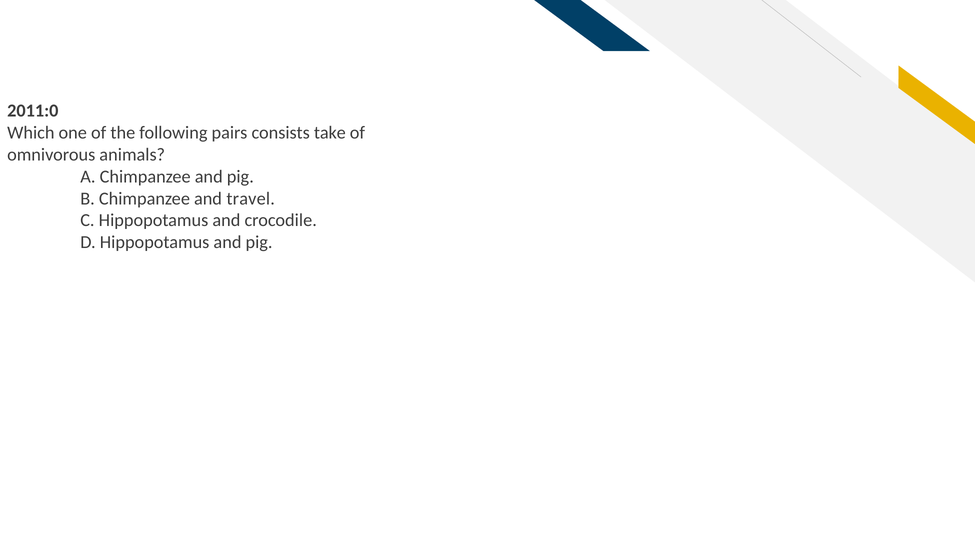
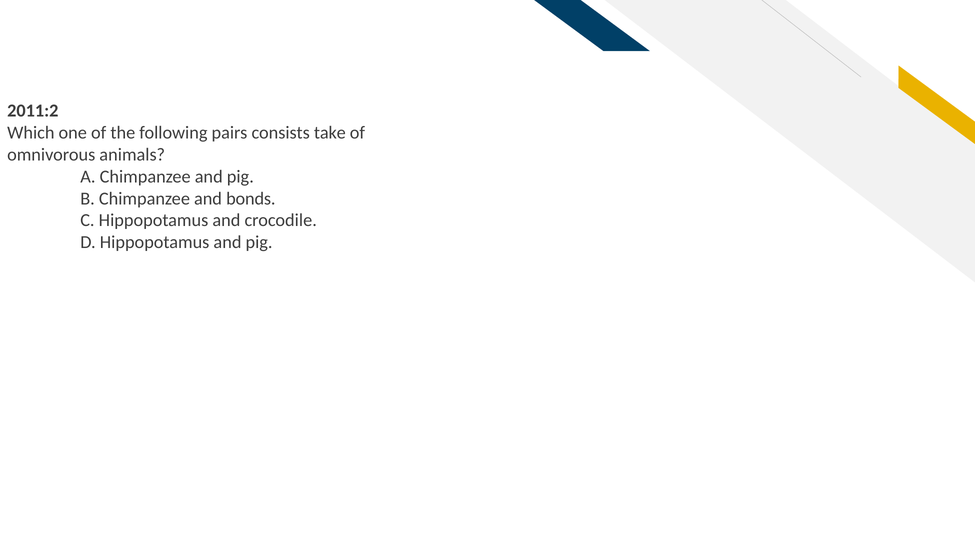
2011:0: 2011:0 -> 2011:2
travel: travel -> bonds
